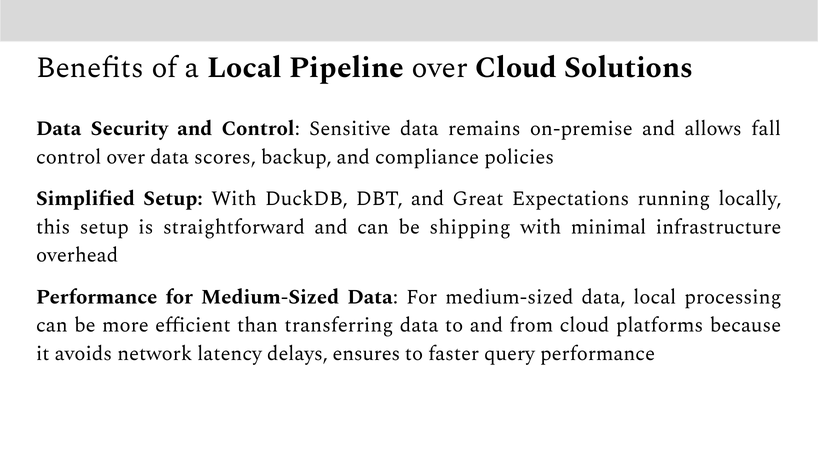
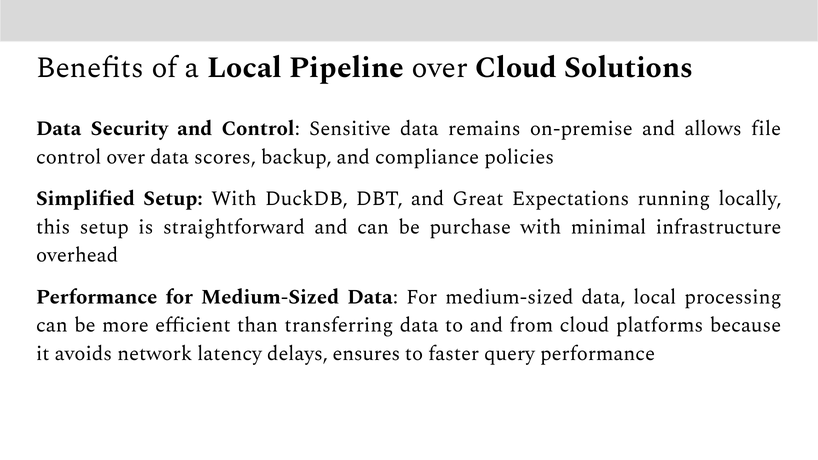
fall: fall -> file
shipping: shipping -> purchase
